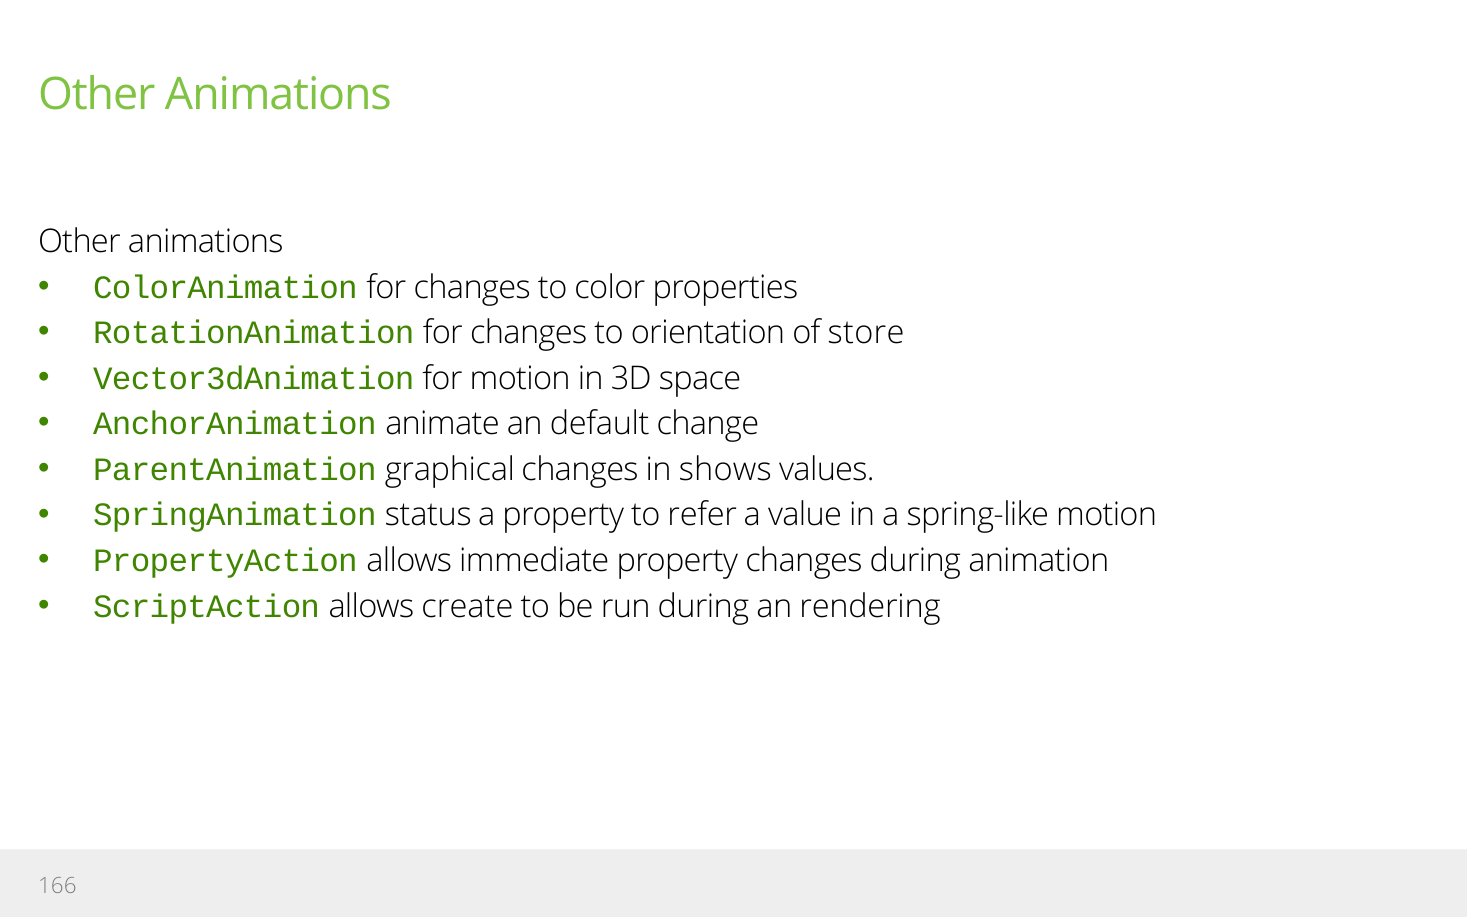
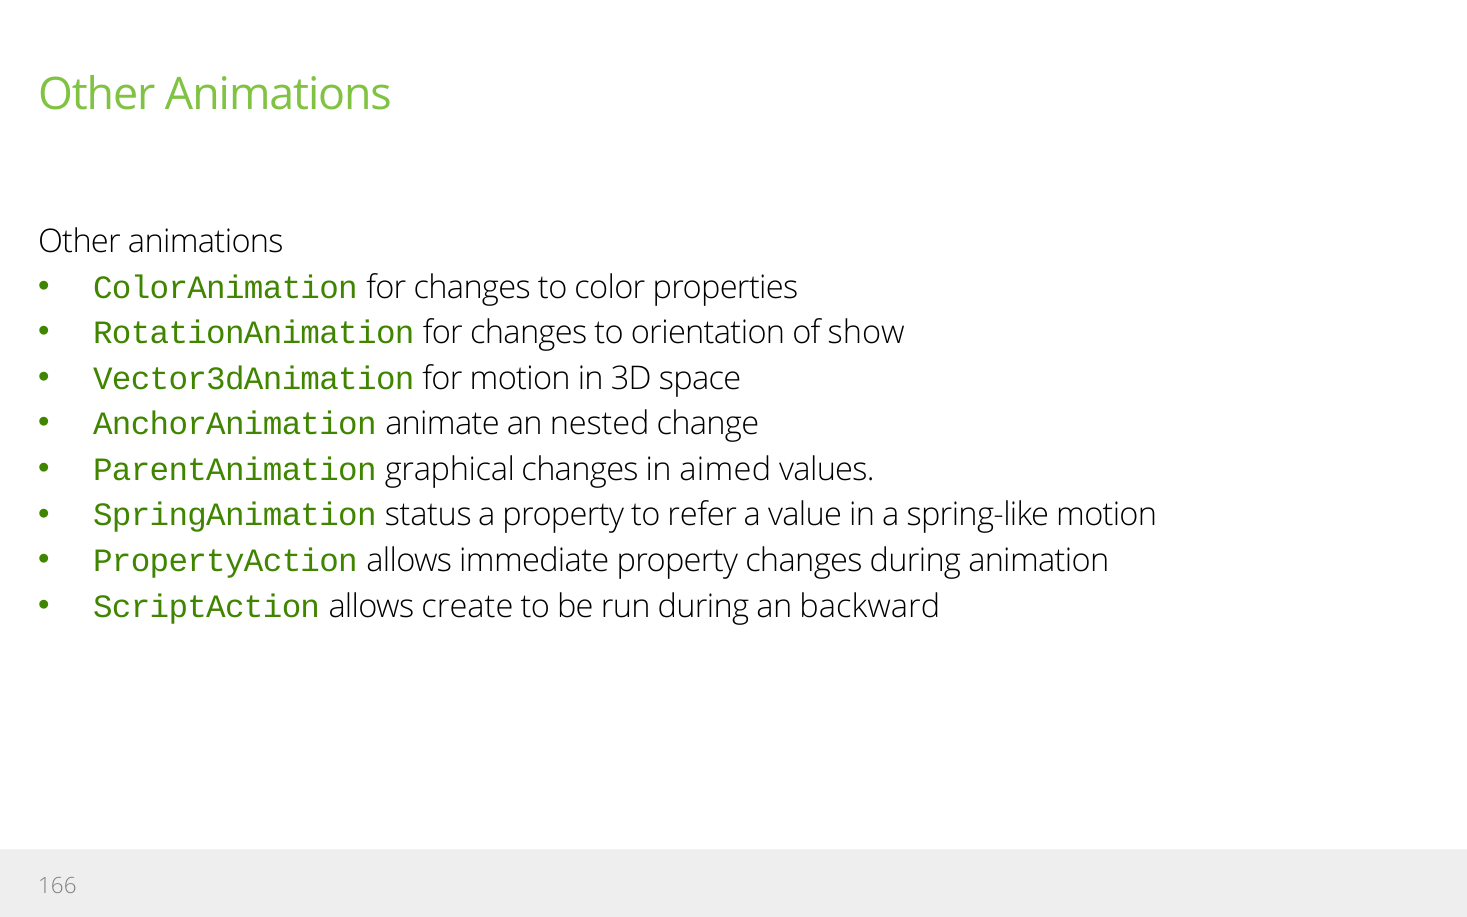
store: store -> show
default: default -> nested
shows: shows -> aimed
rendering: rendering -> backward
